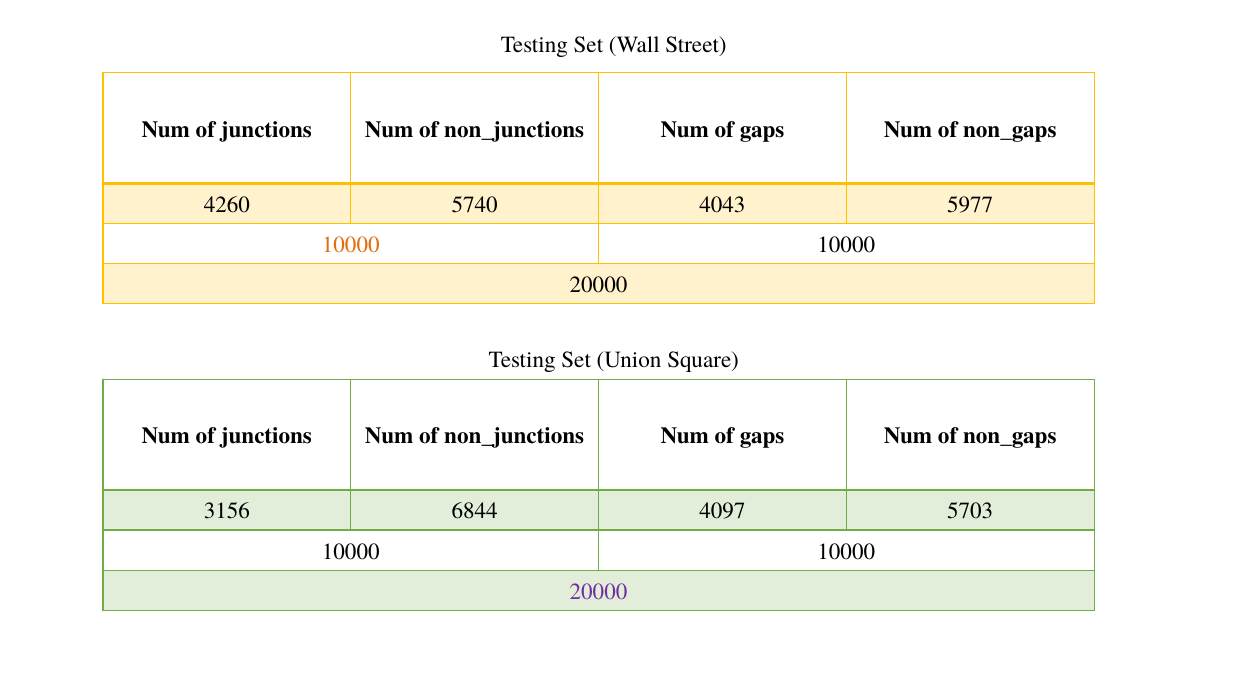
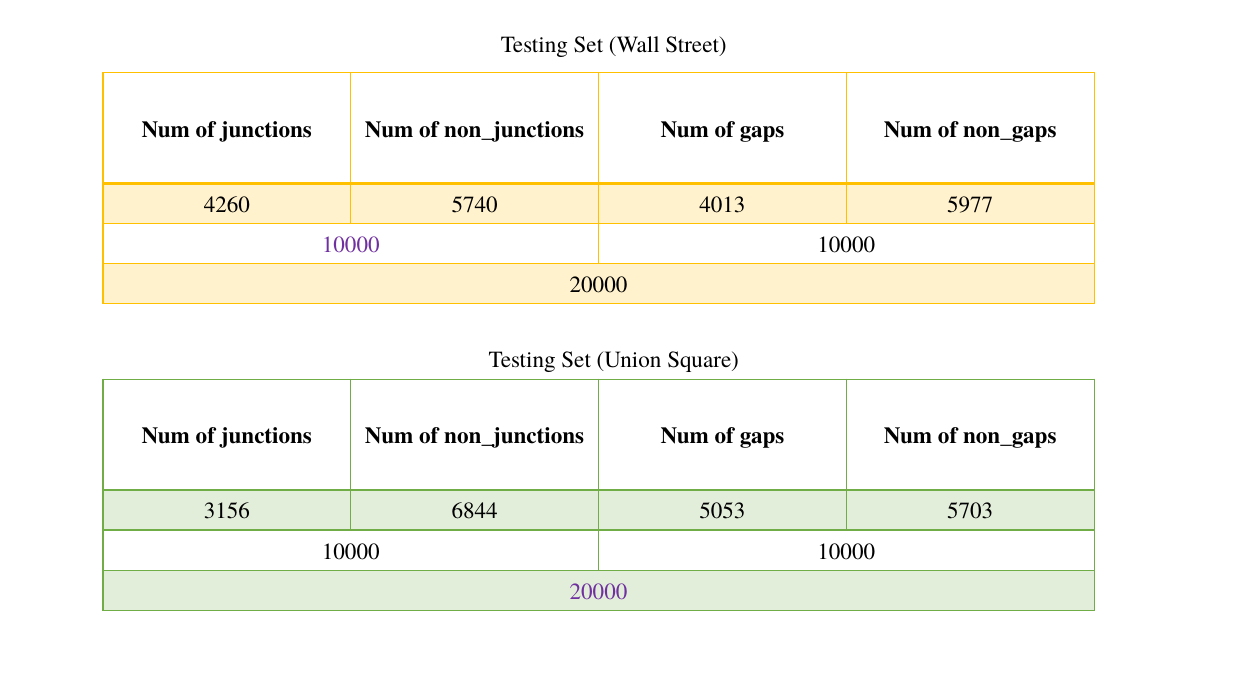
4043: 4043 -> 4013
10000 at (351, 245) colour: orange -> purple
4097: 4097 -> 5053
